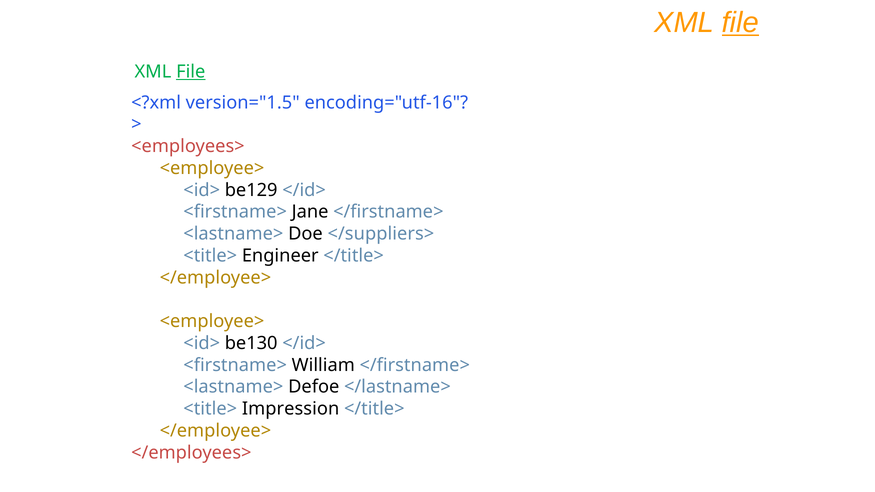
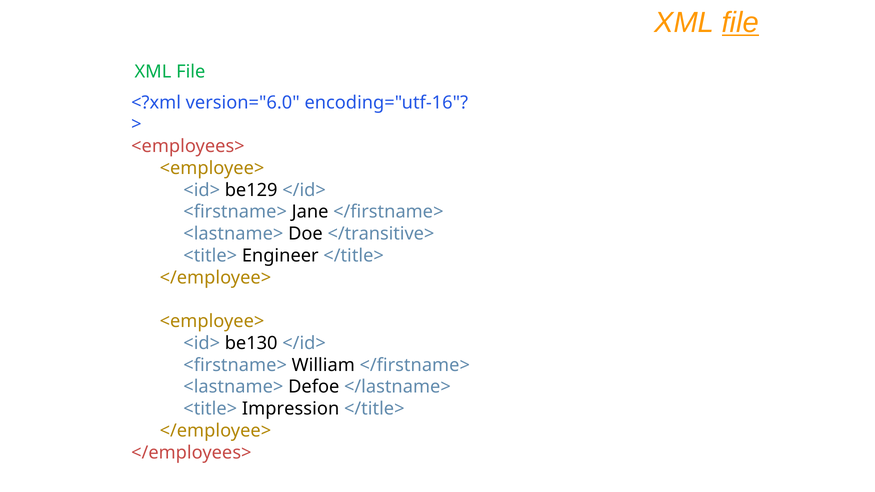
File at (191, 72) underline: present -> none
version="1.5: version="1.5 -> version="6.0
</suppliers>: </suppliers> -> </transitive>
